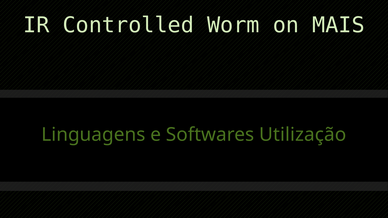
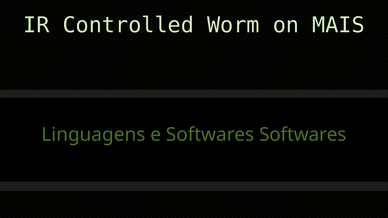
Softwares Utilização: Utilização -> Softwares
